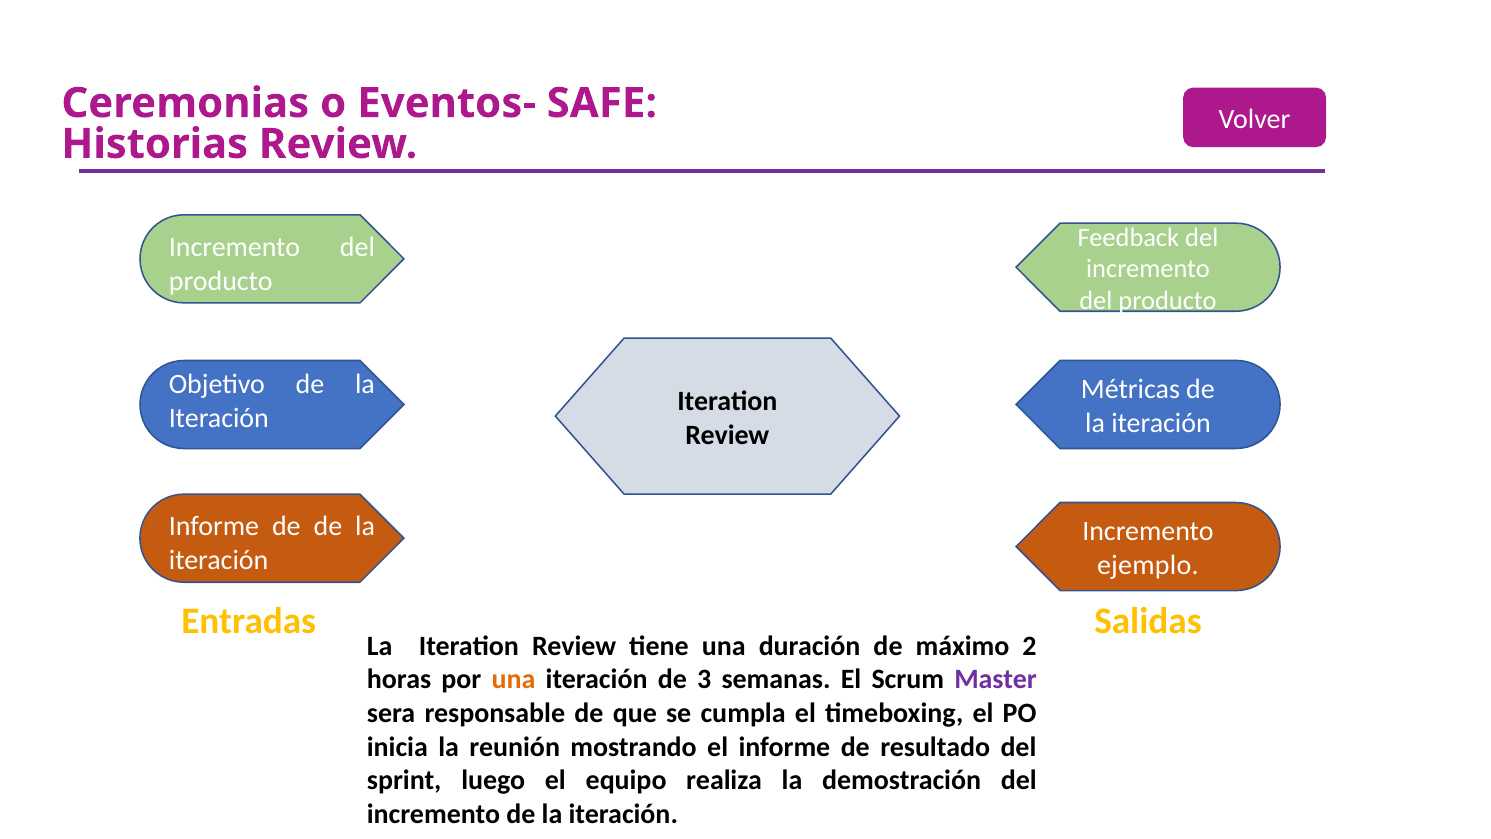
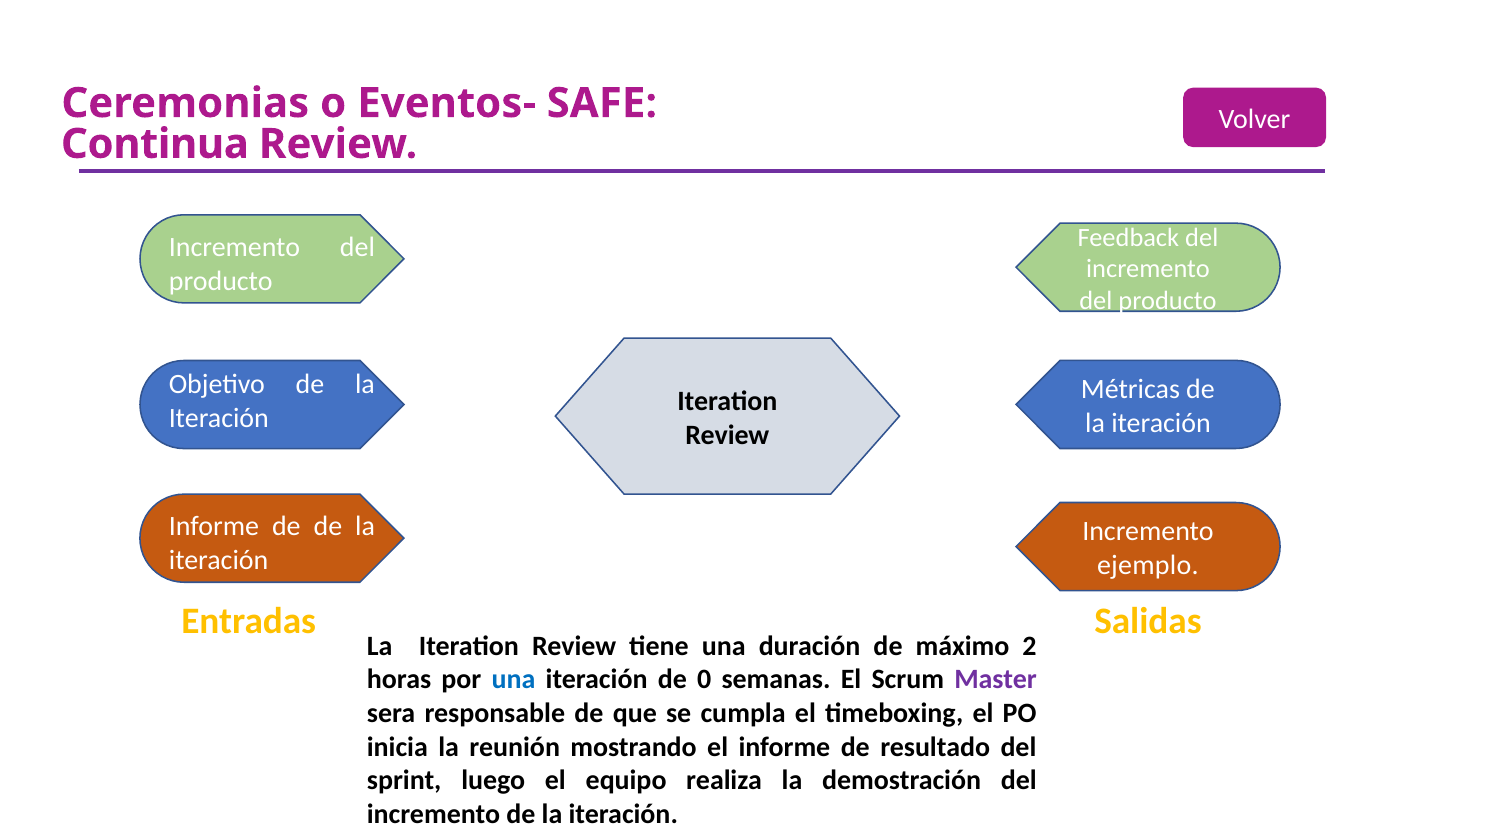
Historias: Historias -> Continua
una at (513, 680) colour: orange -> blue
3: 3 -> 0
